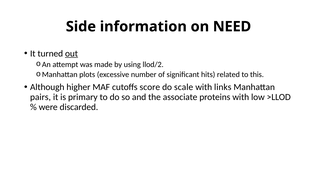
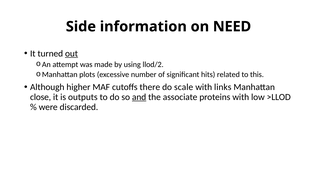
score: score -> there
pairs: pairs -> close
primary: primary -> outputs
and underline: none -> present
